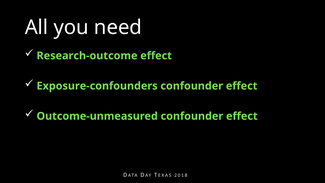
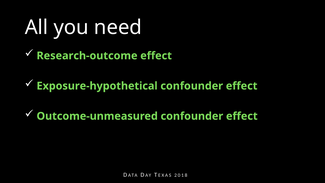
Exposure-confounders: Exposure-confounders -> Exposure-hypothetical
